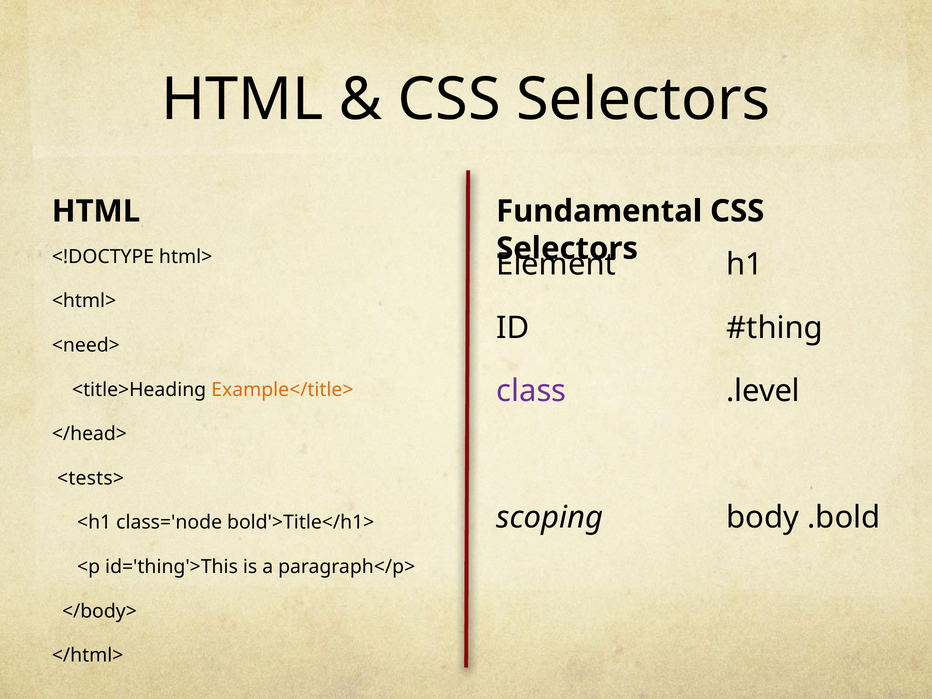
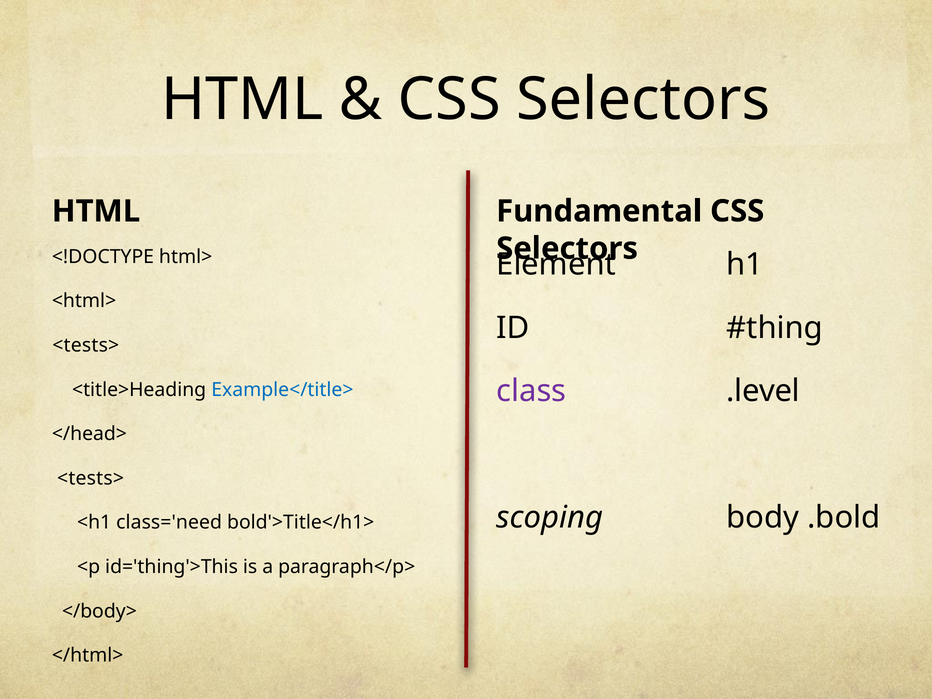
<need> at (86, 345): <need> -> <tests>
Example</title> colour: orange -> blue
class='node: class='node -> class='need
